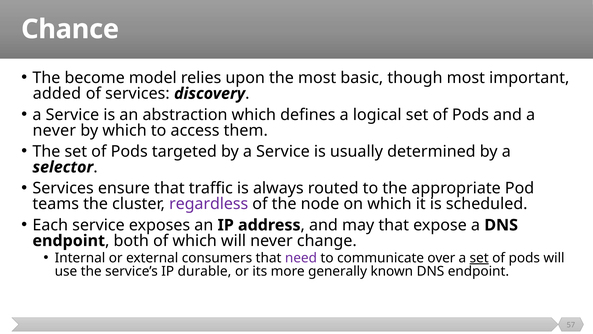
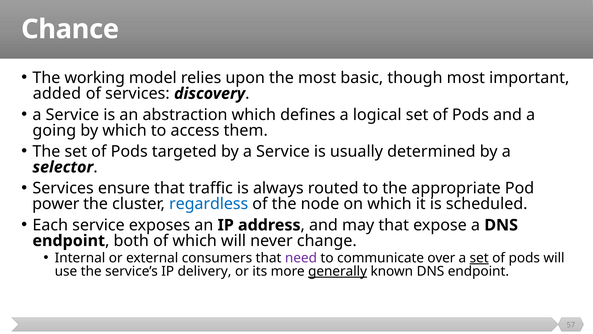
become: become -> working
never at (54, 130): never -> going
teams: teams -> power
regardless colour: purple -> blue
durable: durable -> delivery
generally underline: none -> present
